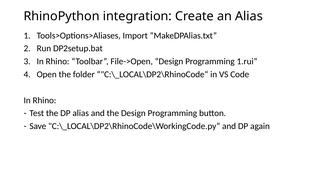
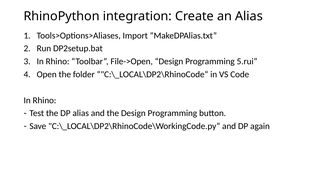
1.rui: 1.rui -> 5.rui
